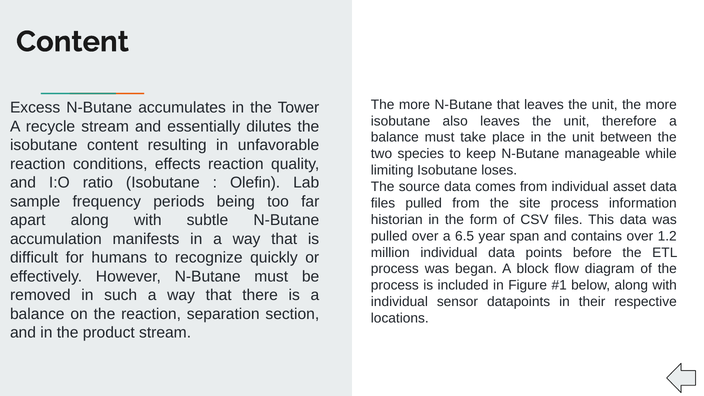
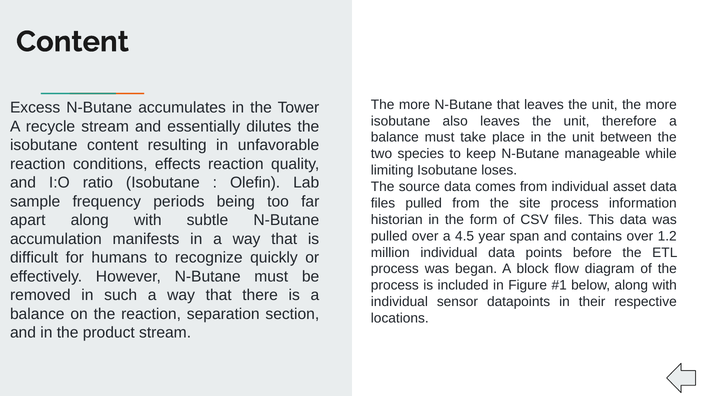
6.5: 6.5 -> 4.5
